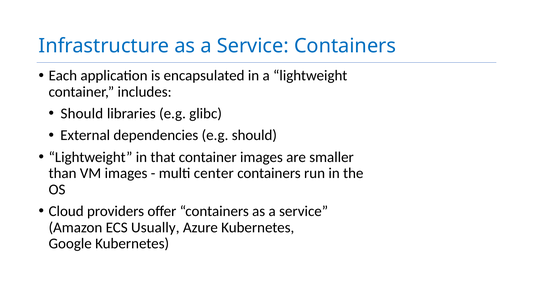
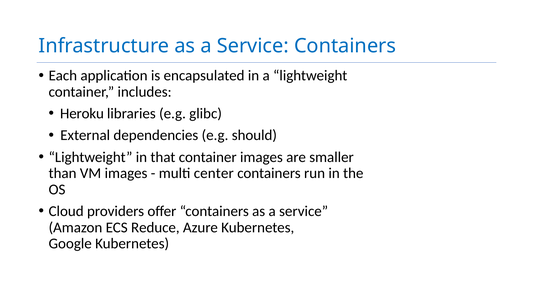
Should at (82, 114): Should -> Heroku
Usually: Usually -> Reduce
